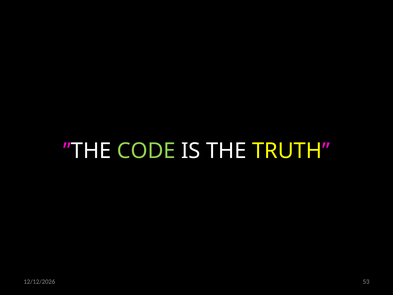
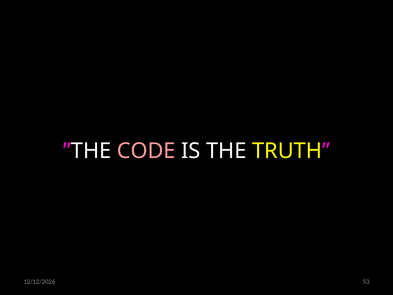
CODE colour: light green -> pink
